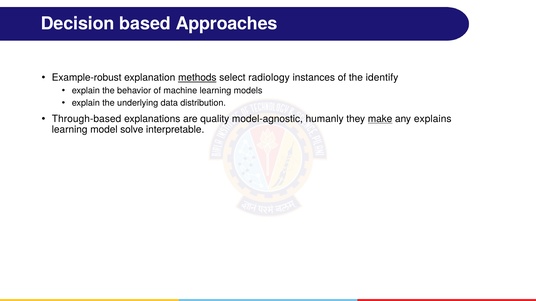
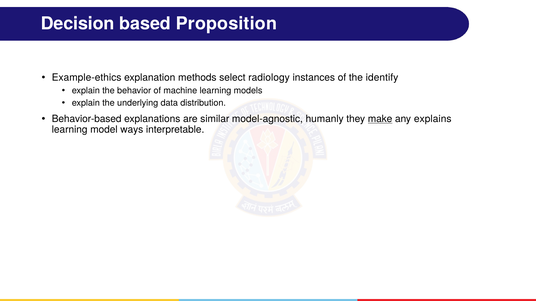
Approaches: Approaches -> Proposition
Example-robust: Example-robust -> Example-ethics
methods underline: present -> none
Through-based: Through-based -> Behavior-based
quality: quality -> similar
solve: solve -> ways
